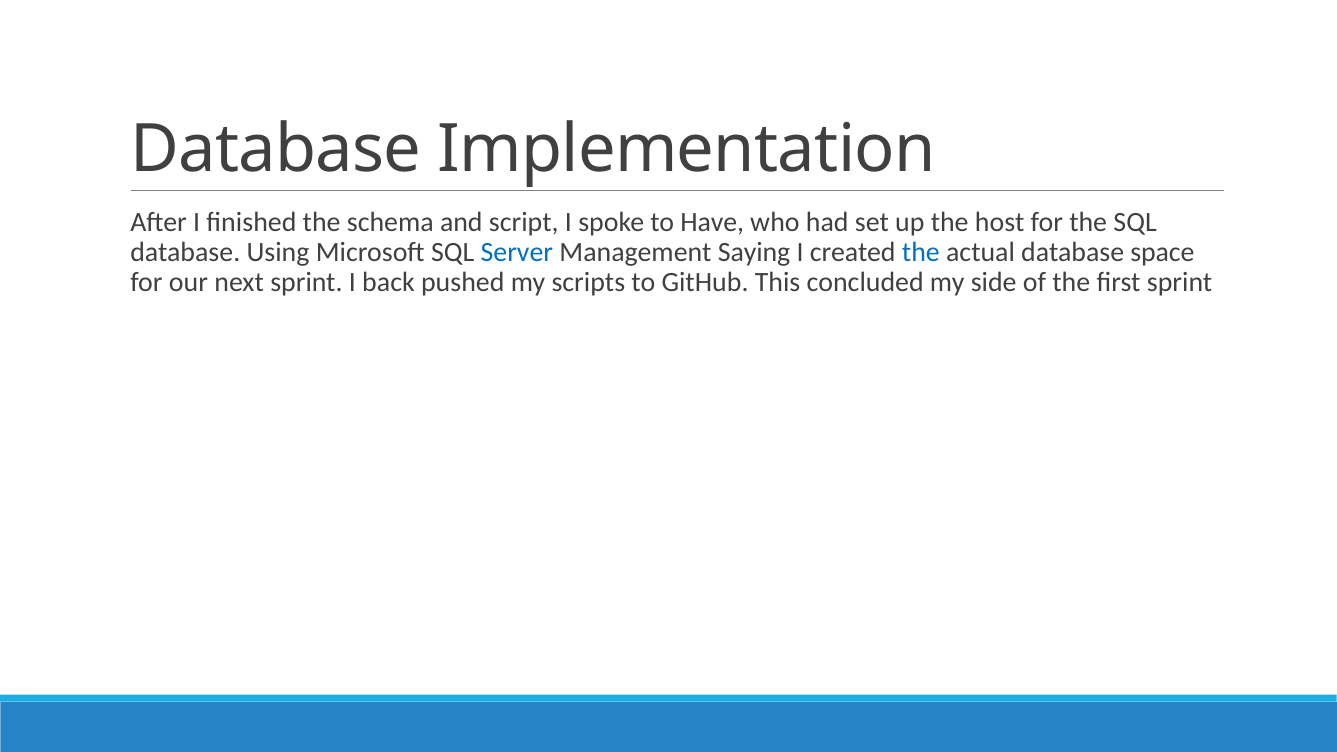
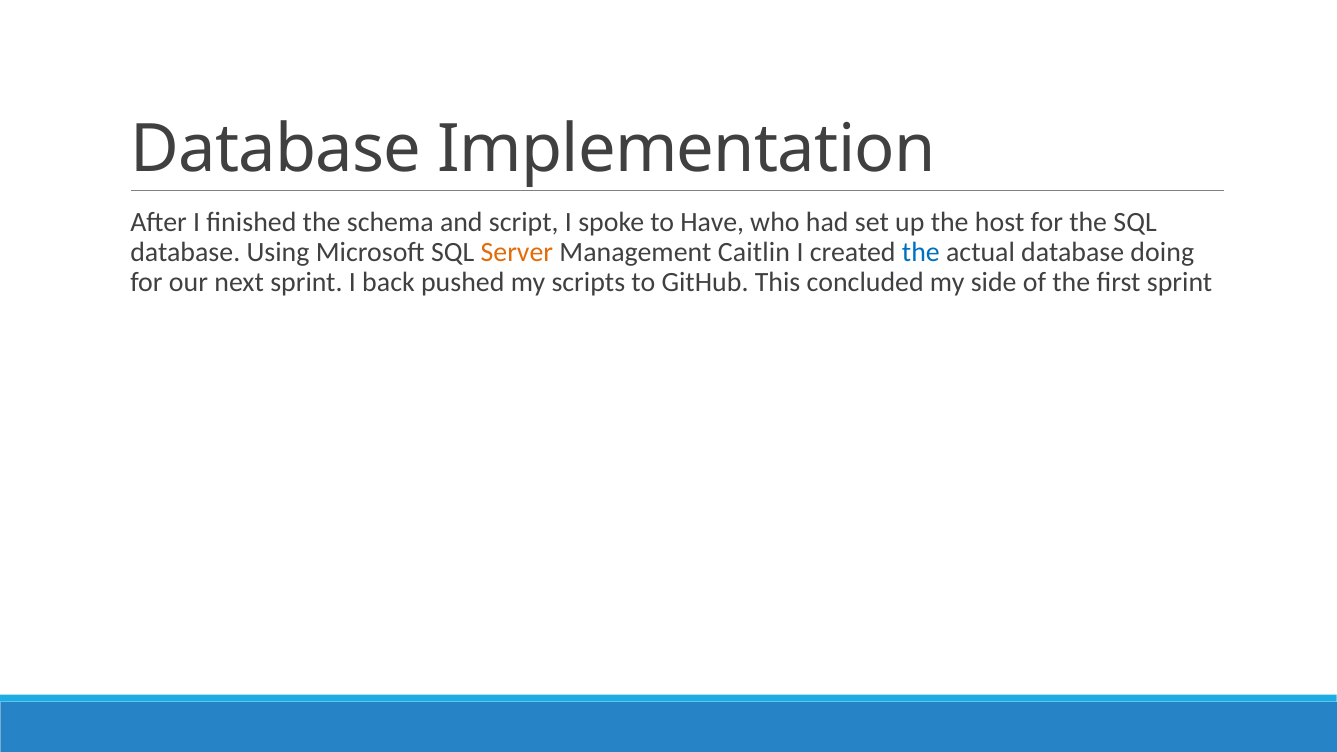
Server colour: blue -> orange
Saying: Saying -> Caitlin
space: space -> doing
